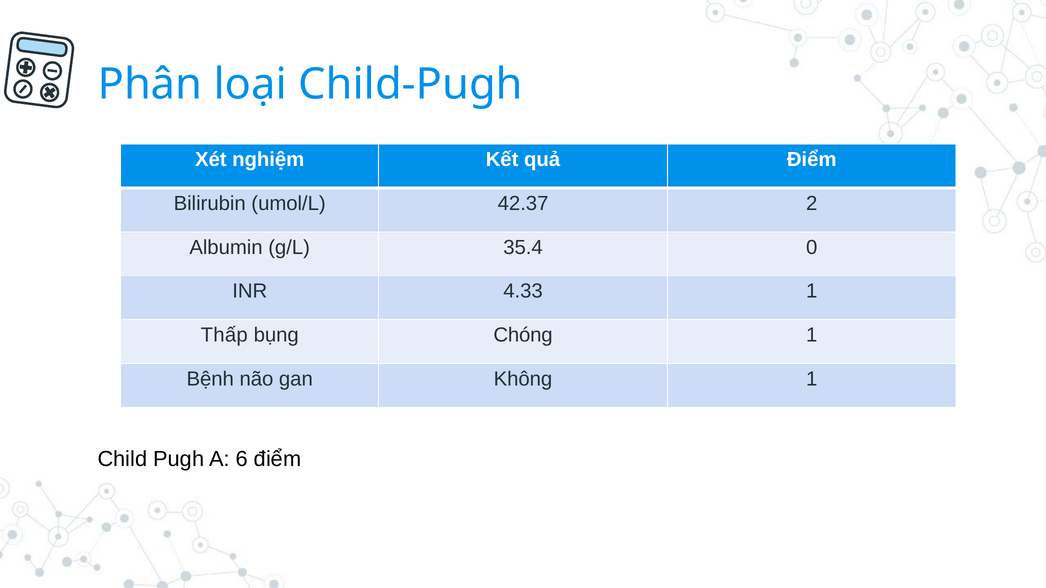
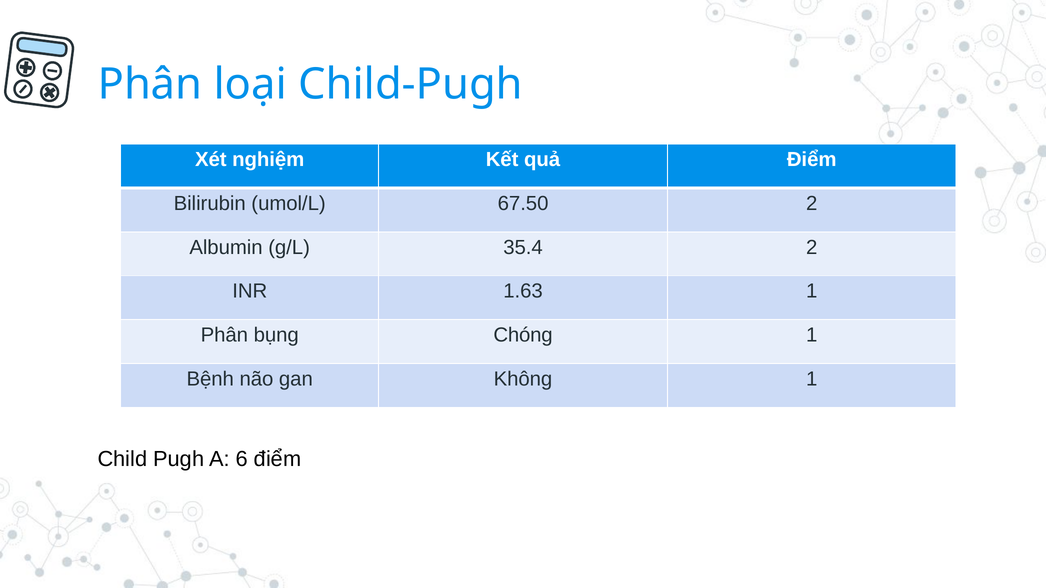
42.37: 42.37 -> 67.50
35.4 0: 0 -> 2
4.33: 4.33 -> 1.63
Thấp at (224, 335): Thấp -> Phân
